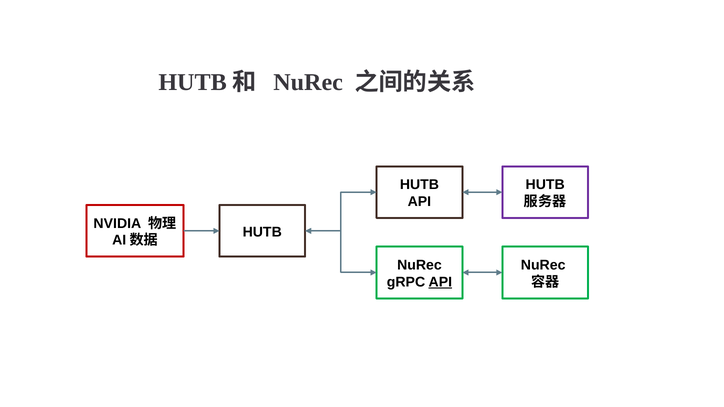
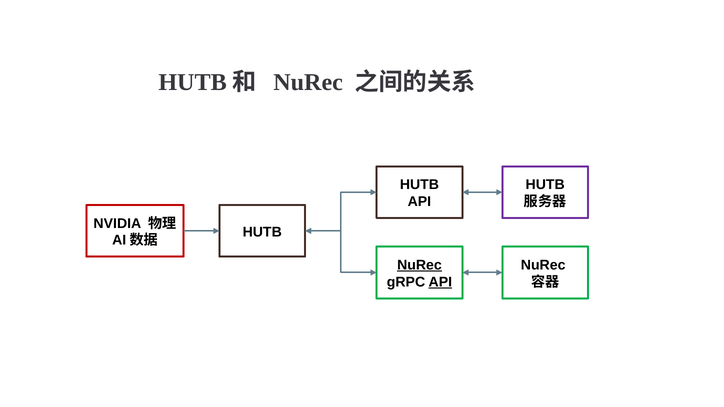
NuRec at (419, 265) underline: none -> present
